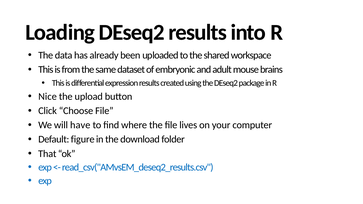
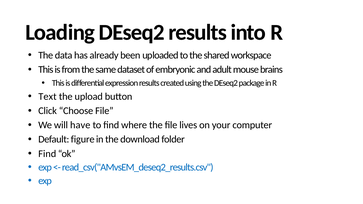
Nice: Nice -> Text
That at (47, 154): That -> Find
